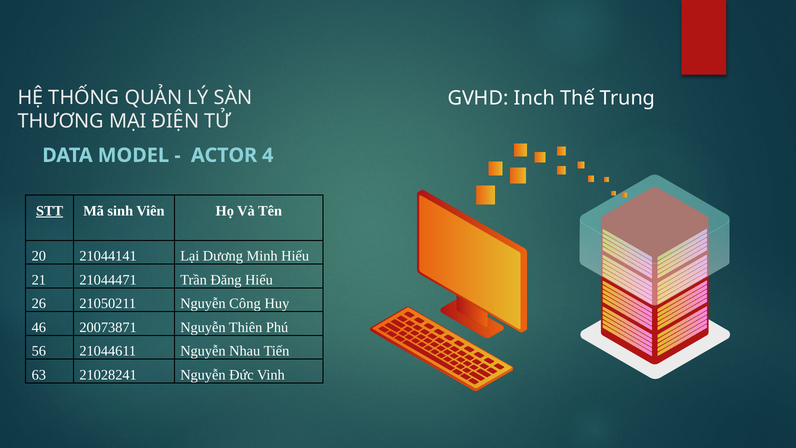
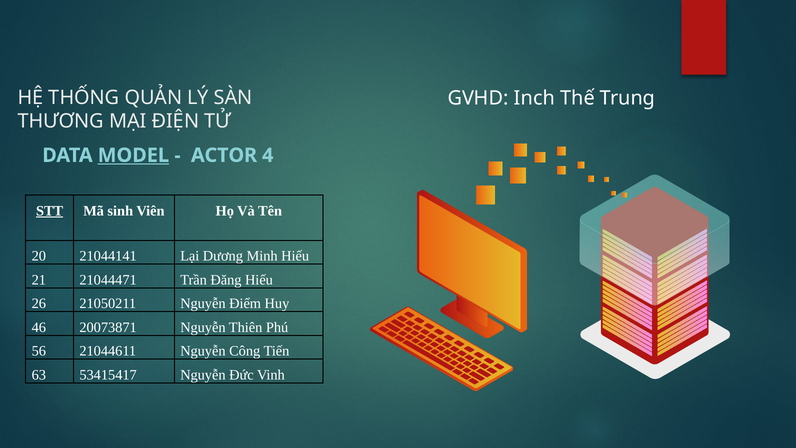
MODEL underline: none -> present
Công: Công -> Điểm
Nhau: Nhau -> Công
21028241: 21028241 -> 53415417
